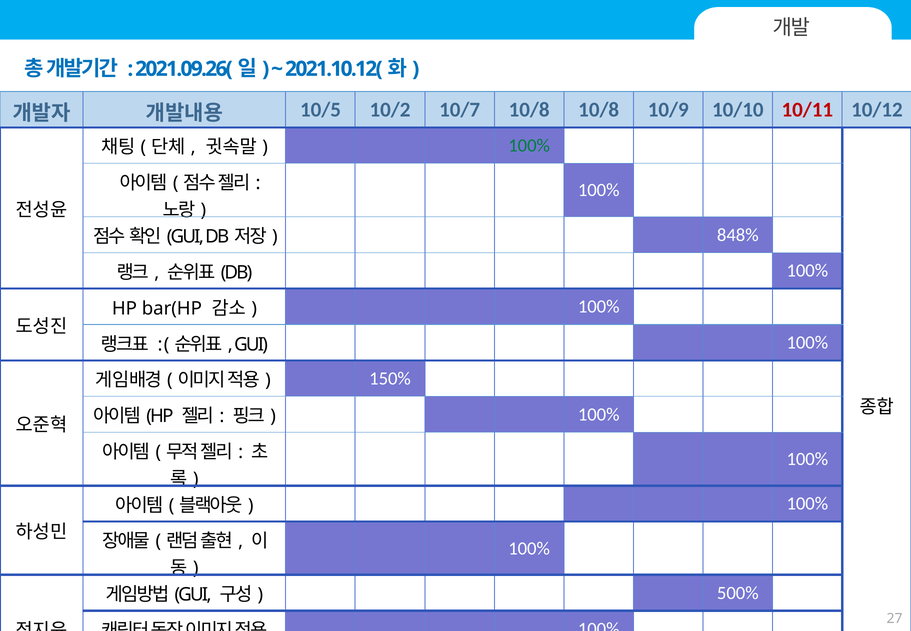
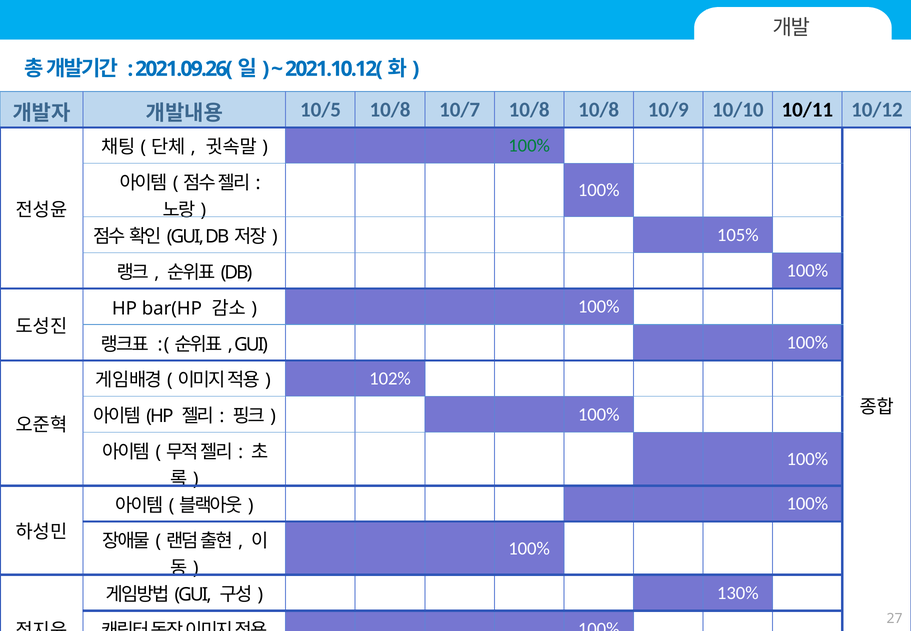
10/5 10/2: 10/2 -> 10/8
10/11 colour: red -> black
848%: 848% -> 105%
150%: 150% -> 102%
500%: 500% -> 130%
